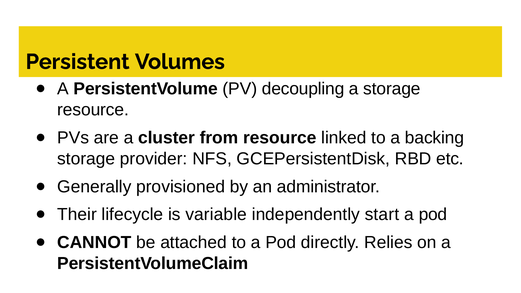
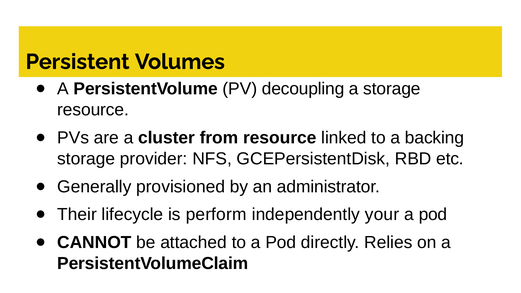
variable: variable -> perform
start: start -> your
